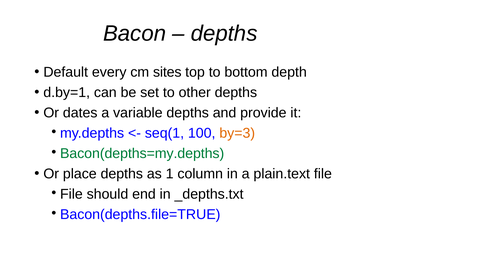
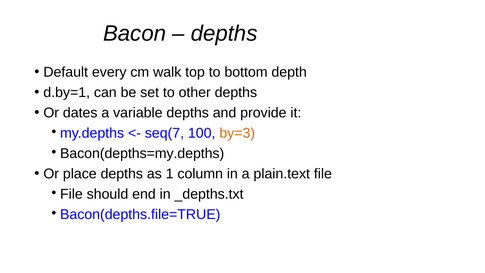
sites: sites -> walk
seq(1: seq(1 -> seq(7
Bacon(depths=my.depths colour: green -> black
